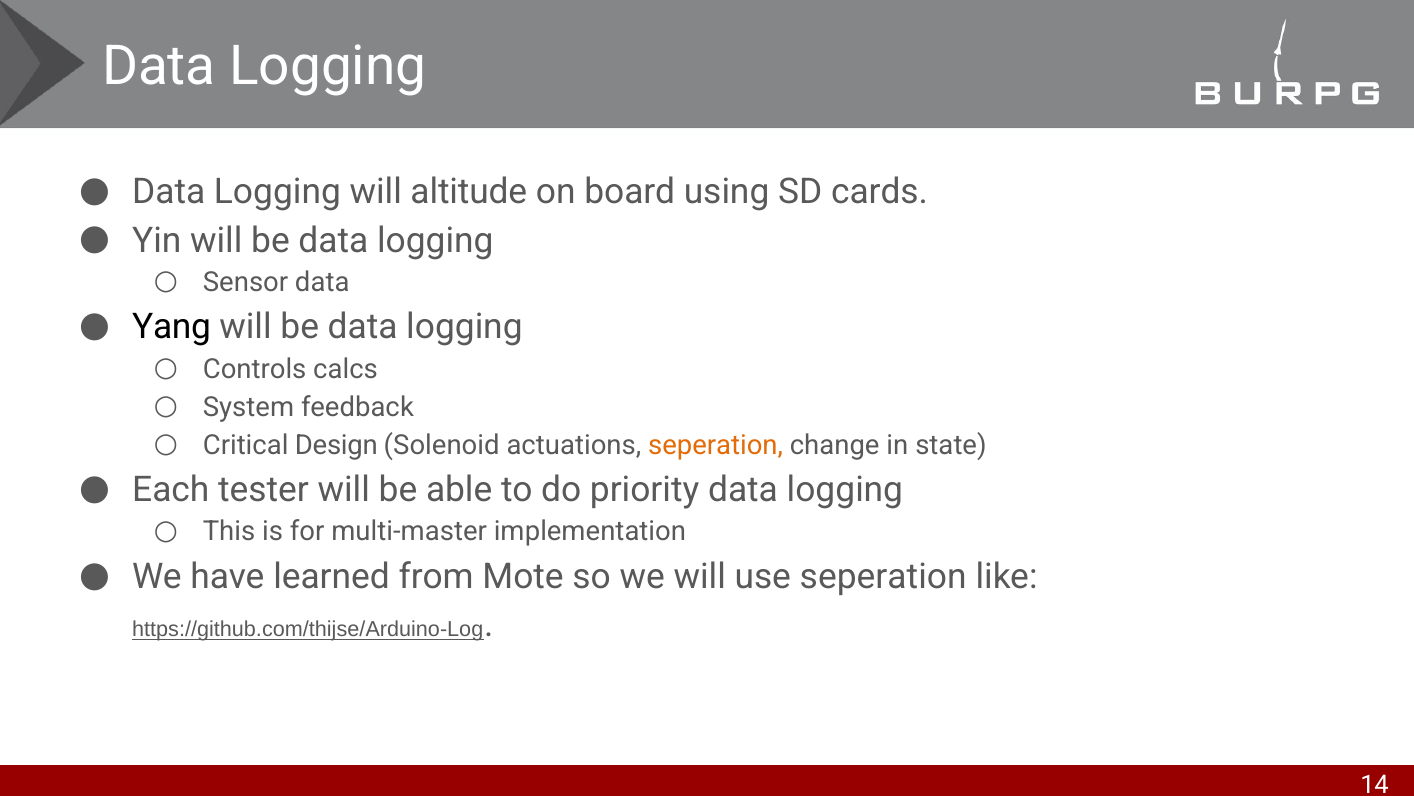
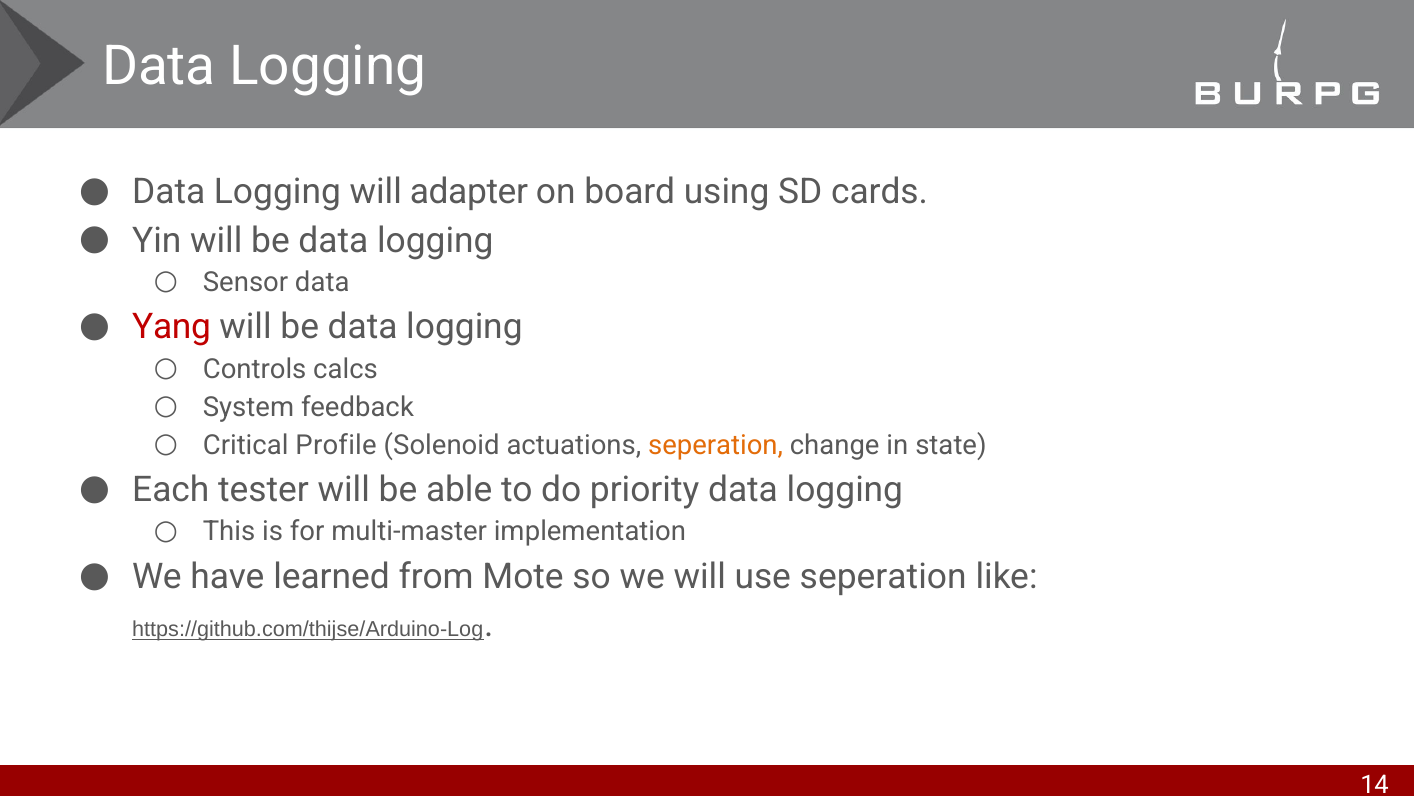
altitude: altitude -> adapter
Yang colour: black -> red
Design: Design -> Profile
